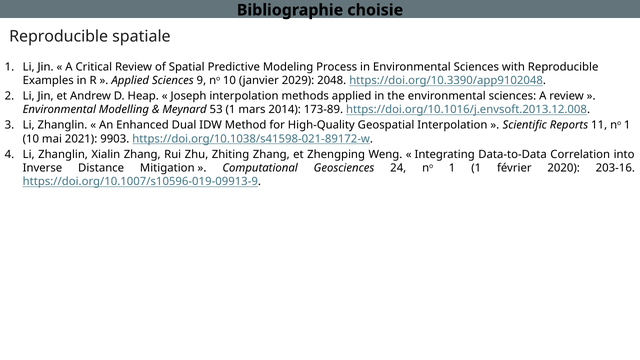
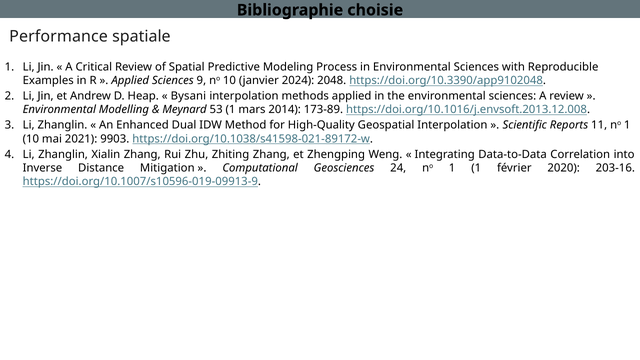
Reproducible at (59, 37): Reproducible -> Performance
2029: 2029 -> 2024
Joseph: Joseph -> Bysani
